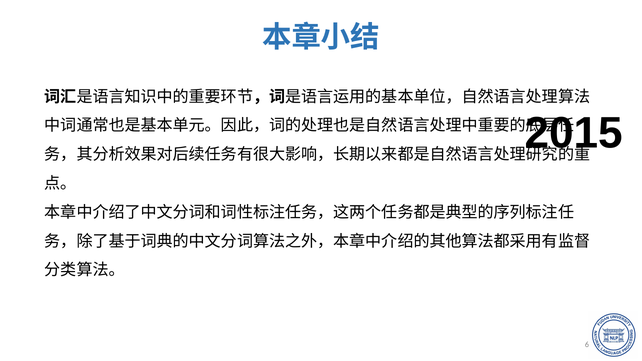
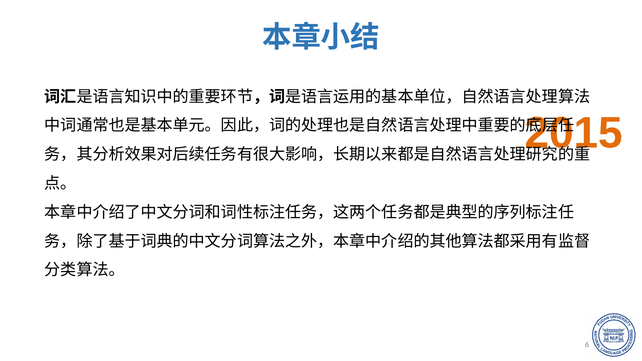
2015 colour: black -> orange
